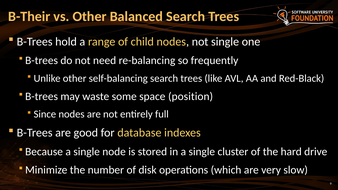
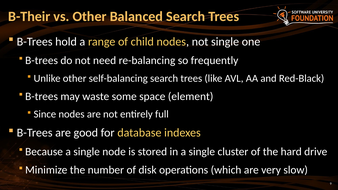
position: position -> element
